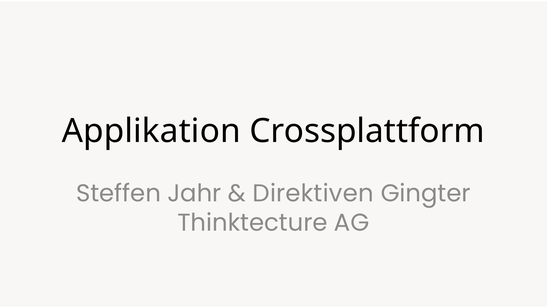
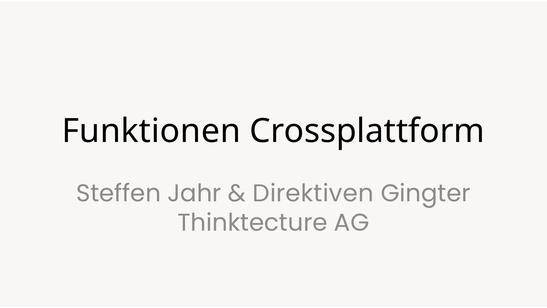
Applikation: Applikation -> Funktionen
